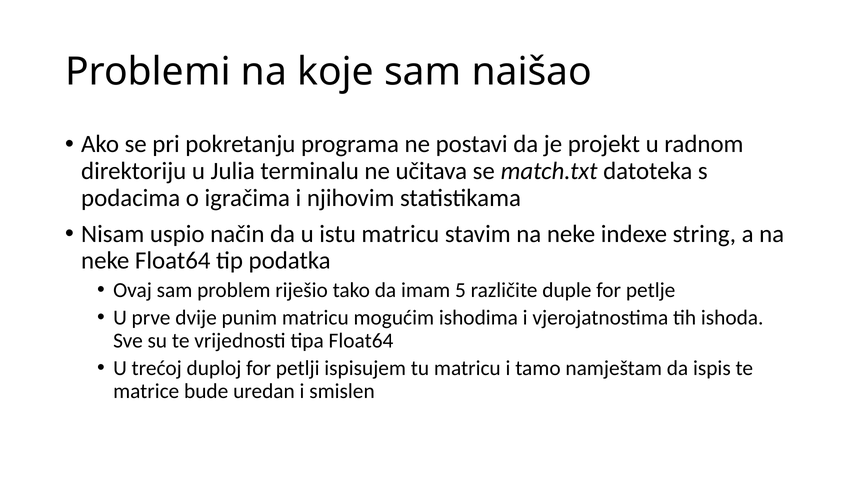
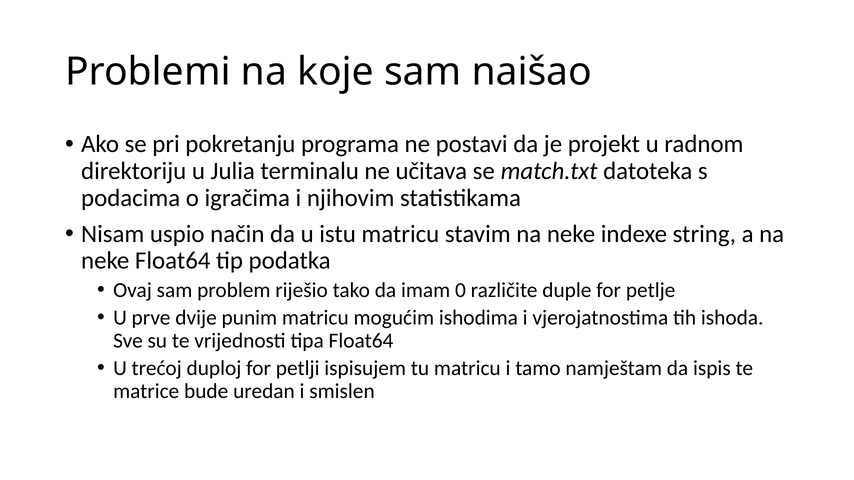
5: 5 -> 0
